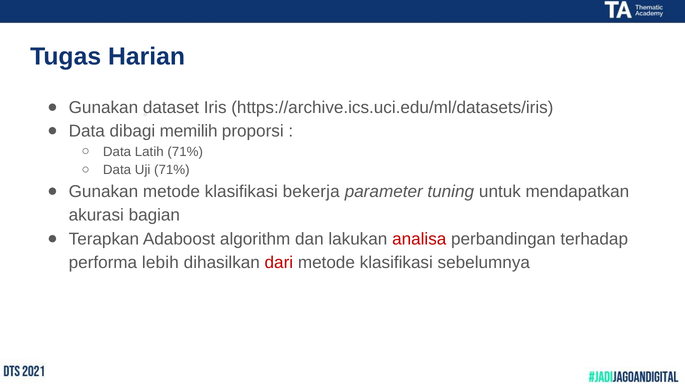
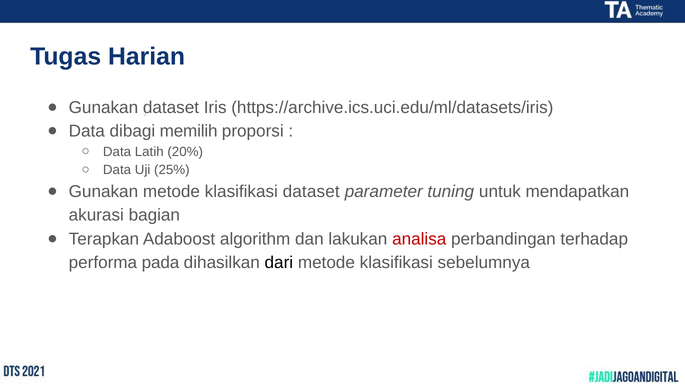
Latih 71%: 71% -> 20%
Uji 71%: 71% -> 25%
klasifikasi bekerja: bekerja -> dataset
lebih: lebih -> pada
dari colour: red -> black
